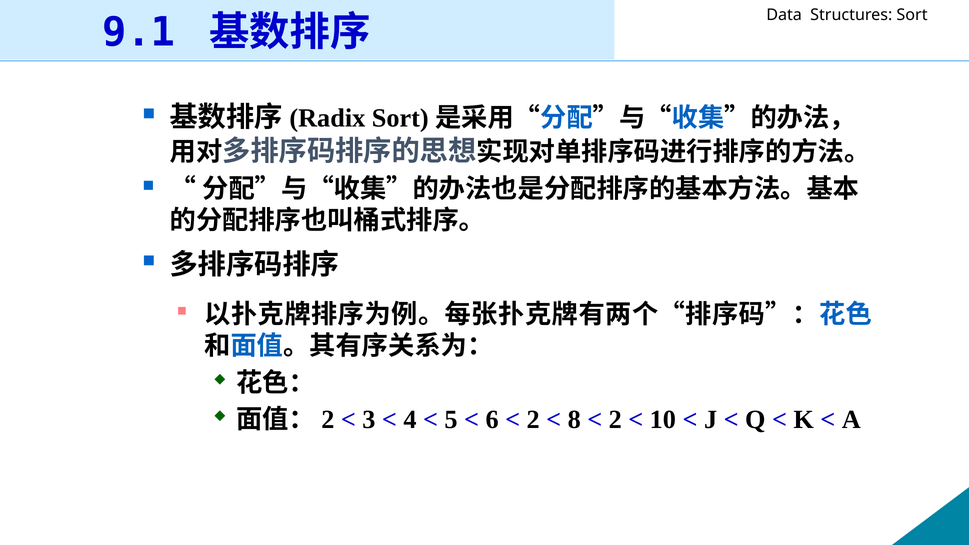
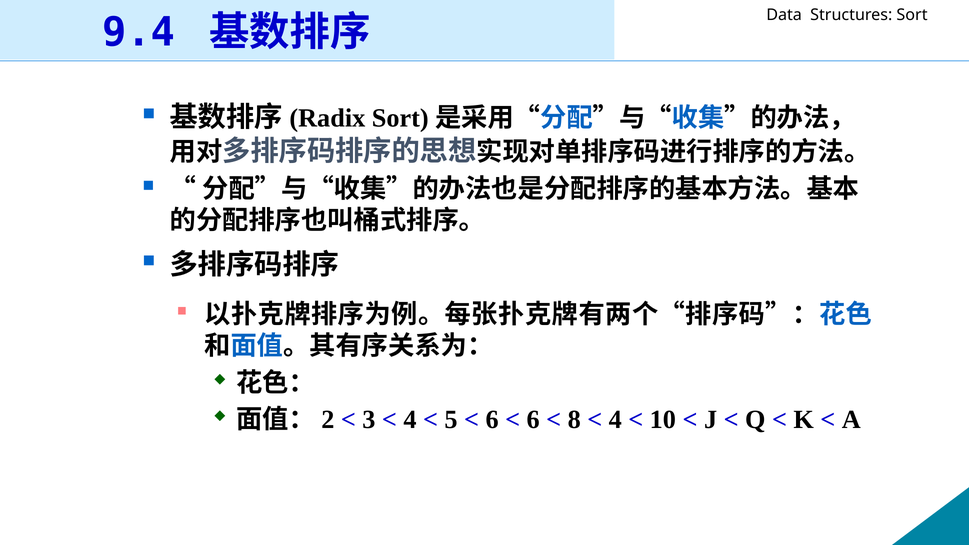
9.1: 9.1 -> 9.4
2 at (533, 420): 2 -> 6
2 at (615, 420): 2 -> 4
